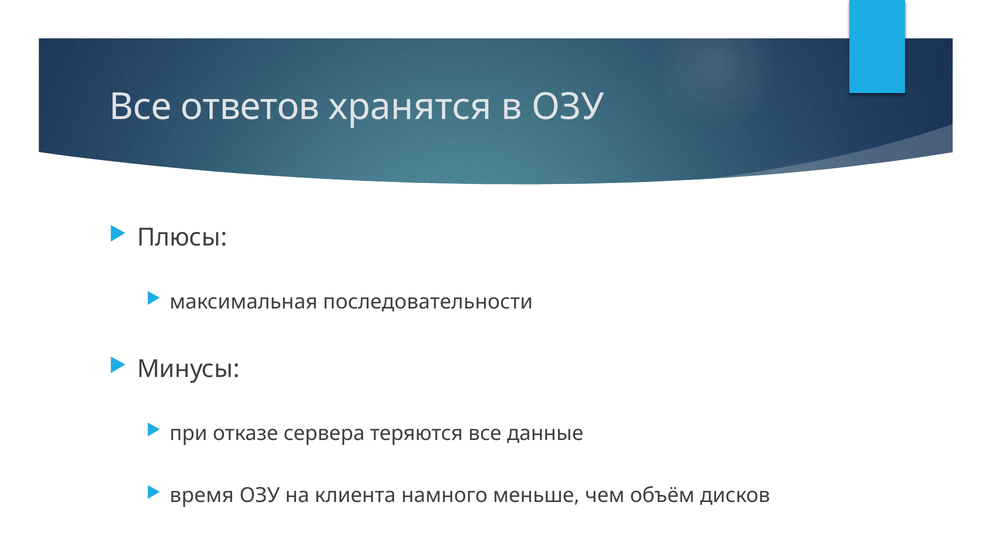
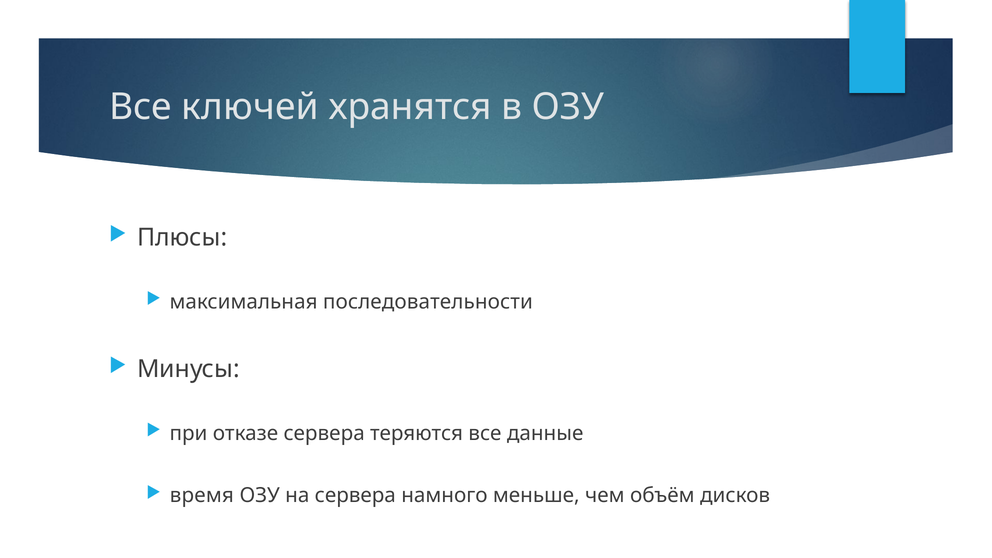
ответов: ответов -> ключей
на клиента: клиента -> сервера
